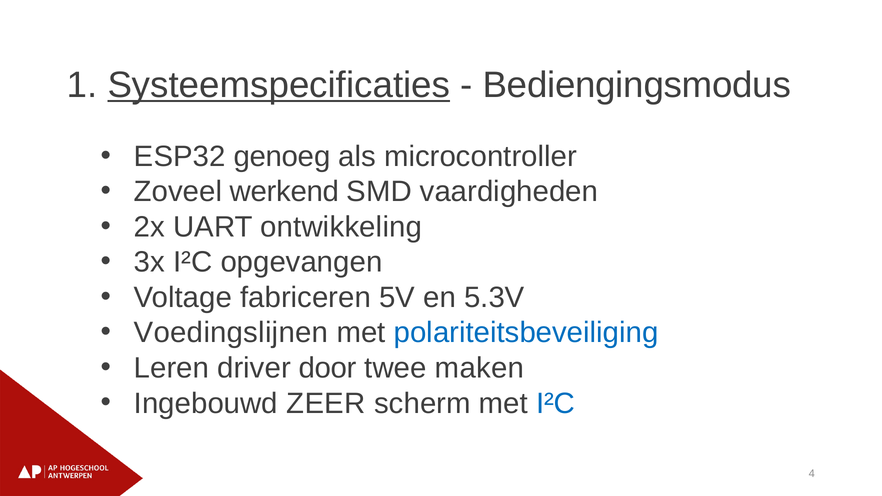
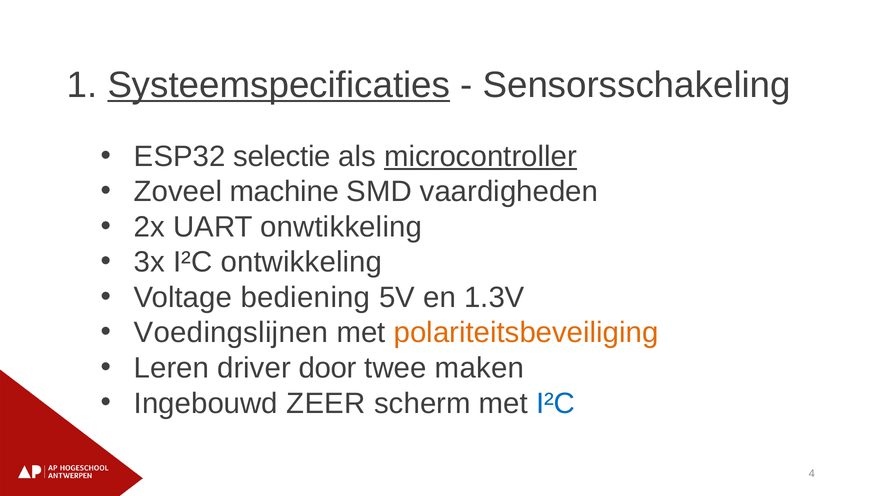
Bediengingsmodus: Bediengingsmodus -> Sensorsschakeling
genoeg: genoeg -> selectie
microcontroller underline: none -> present
werkend: werkend -> machine
ontwikkeling: ontwikkeling -> onwtikkeling
opgevangen: opgevangen -> ontwikkeling
fabriceren: fabriceren -> bediening
5.3V: 5.3V -> 1.3V
polariteitsbeveiliging colour: blue -> orange
